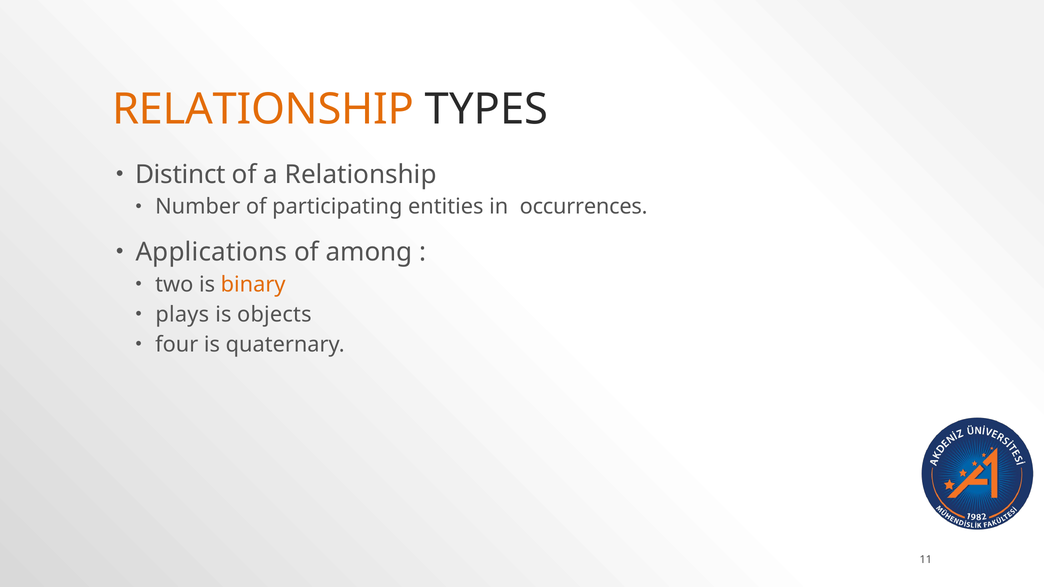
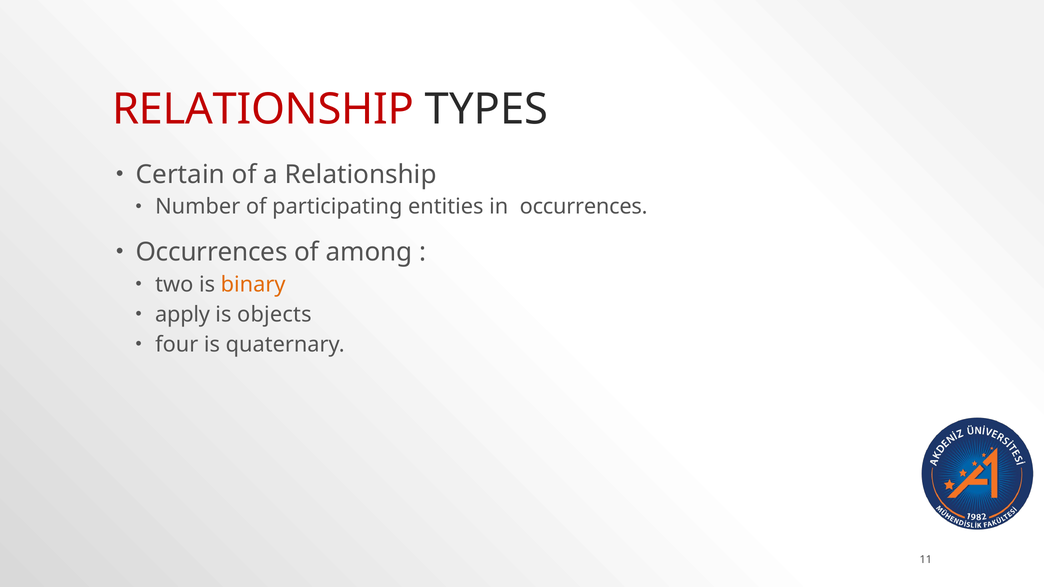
RELATIONSHIP at (263, 109) colour: orange -> red
Distinct: Distinct -> Certain
Applications at (211, 252): Applications -> Occurrences
plays: plays -> apply
